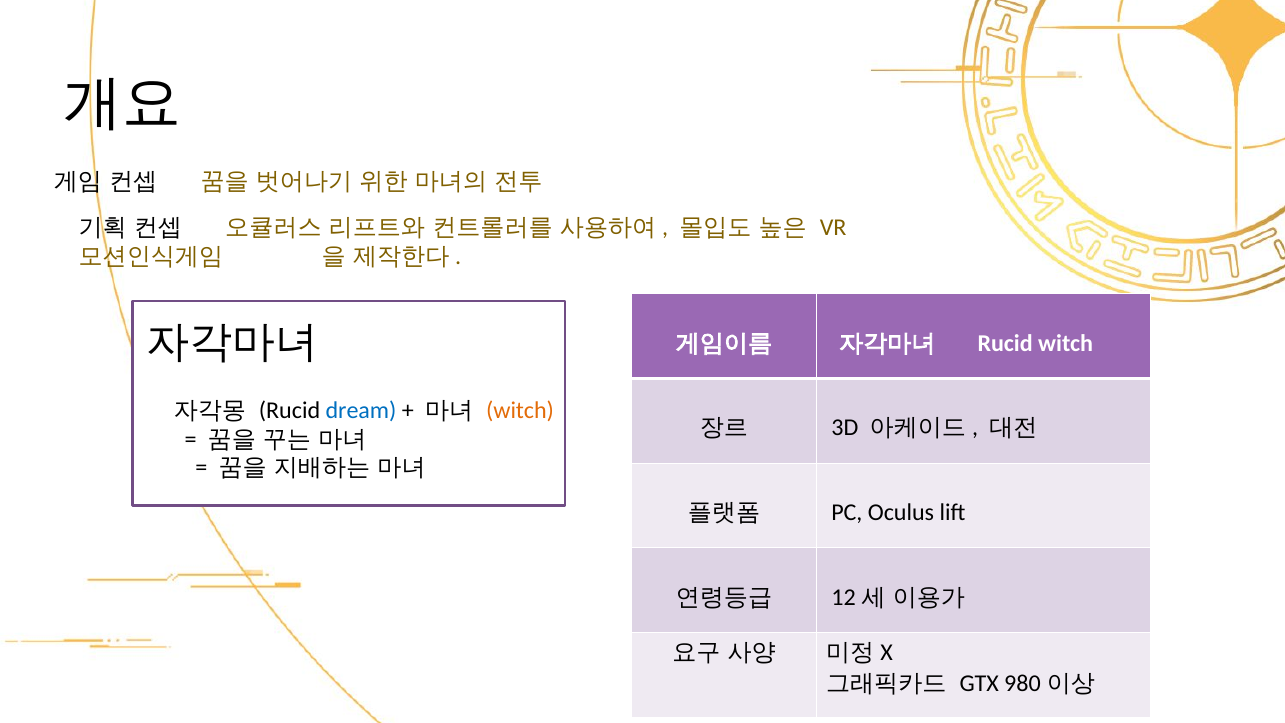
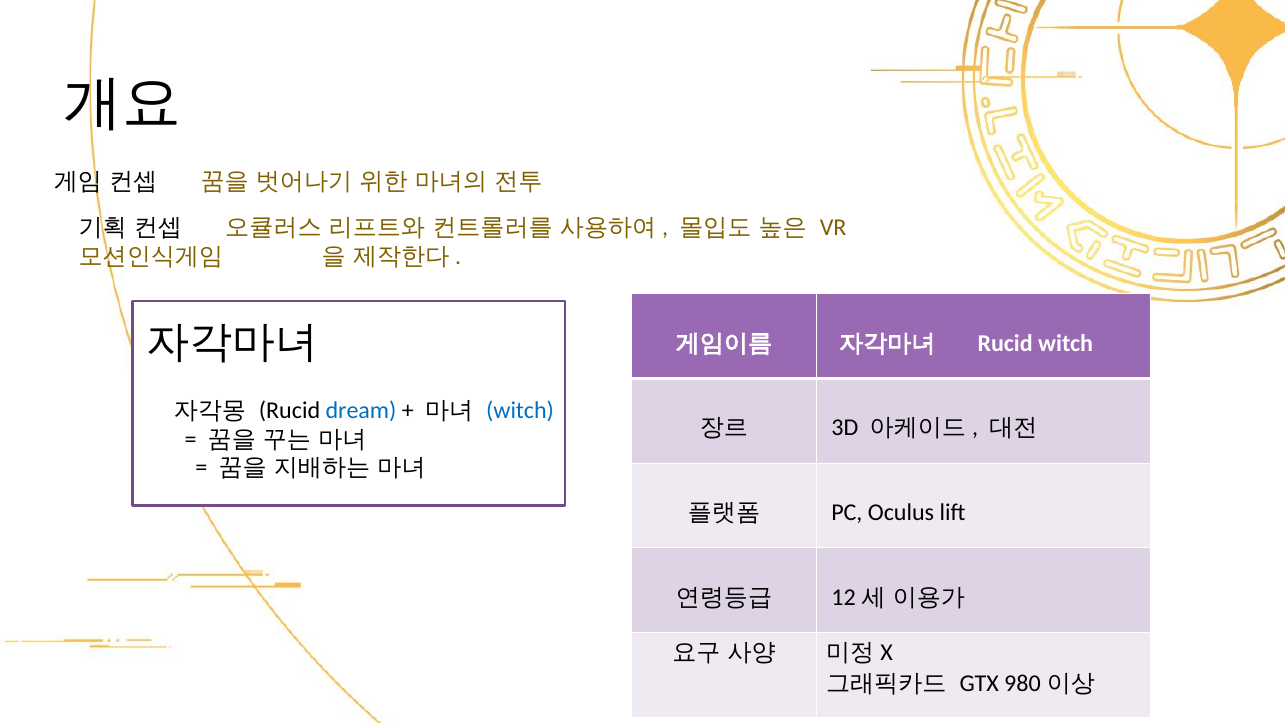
witch at (520, 410) colour: orange -> blue
